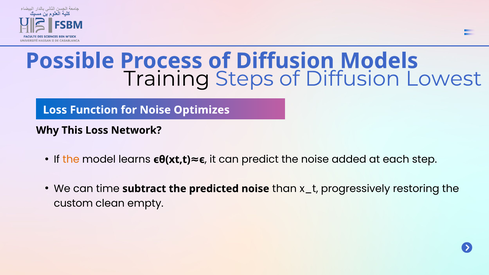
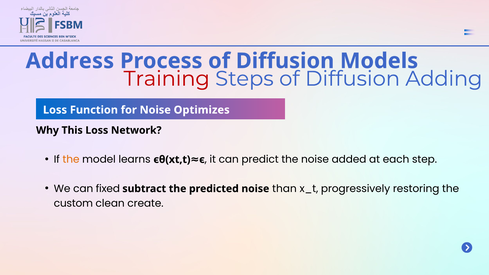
Possible: Possible -> Address
Training colour: black -> red
Lowest: Lowest -> Adding
time: time -> fixed
empty: empty -> create
